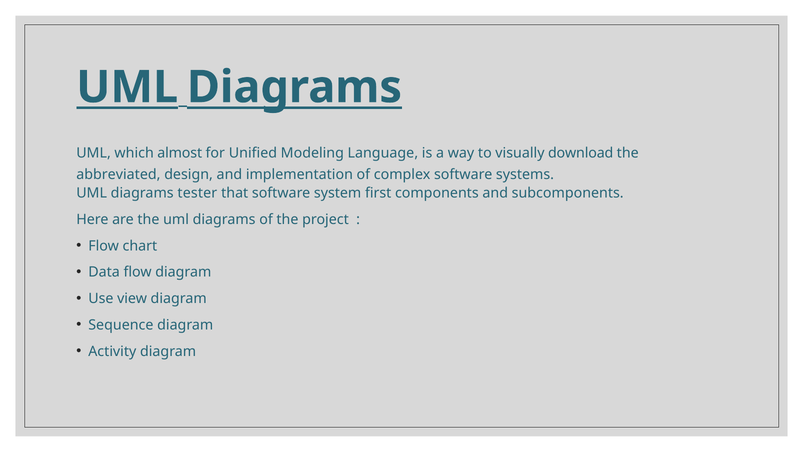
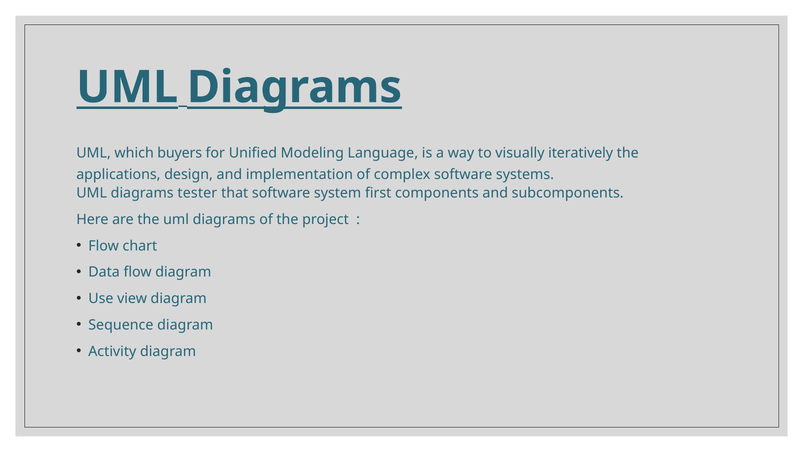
almost: almost -> buyers
download: download -> iteratively
abbreviated: abbreviated -> applications
